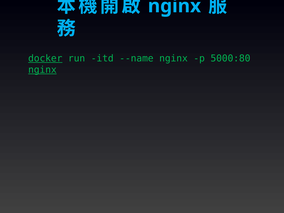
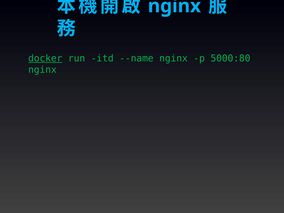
nginx at (42, 70) underline: present -> none
